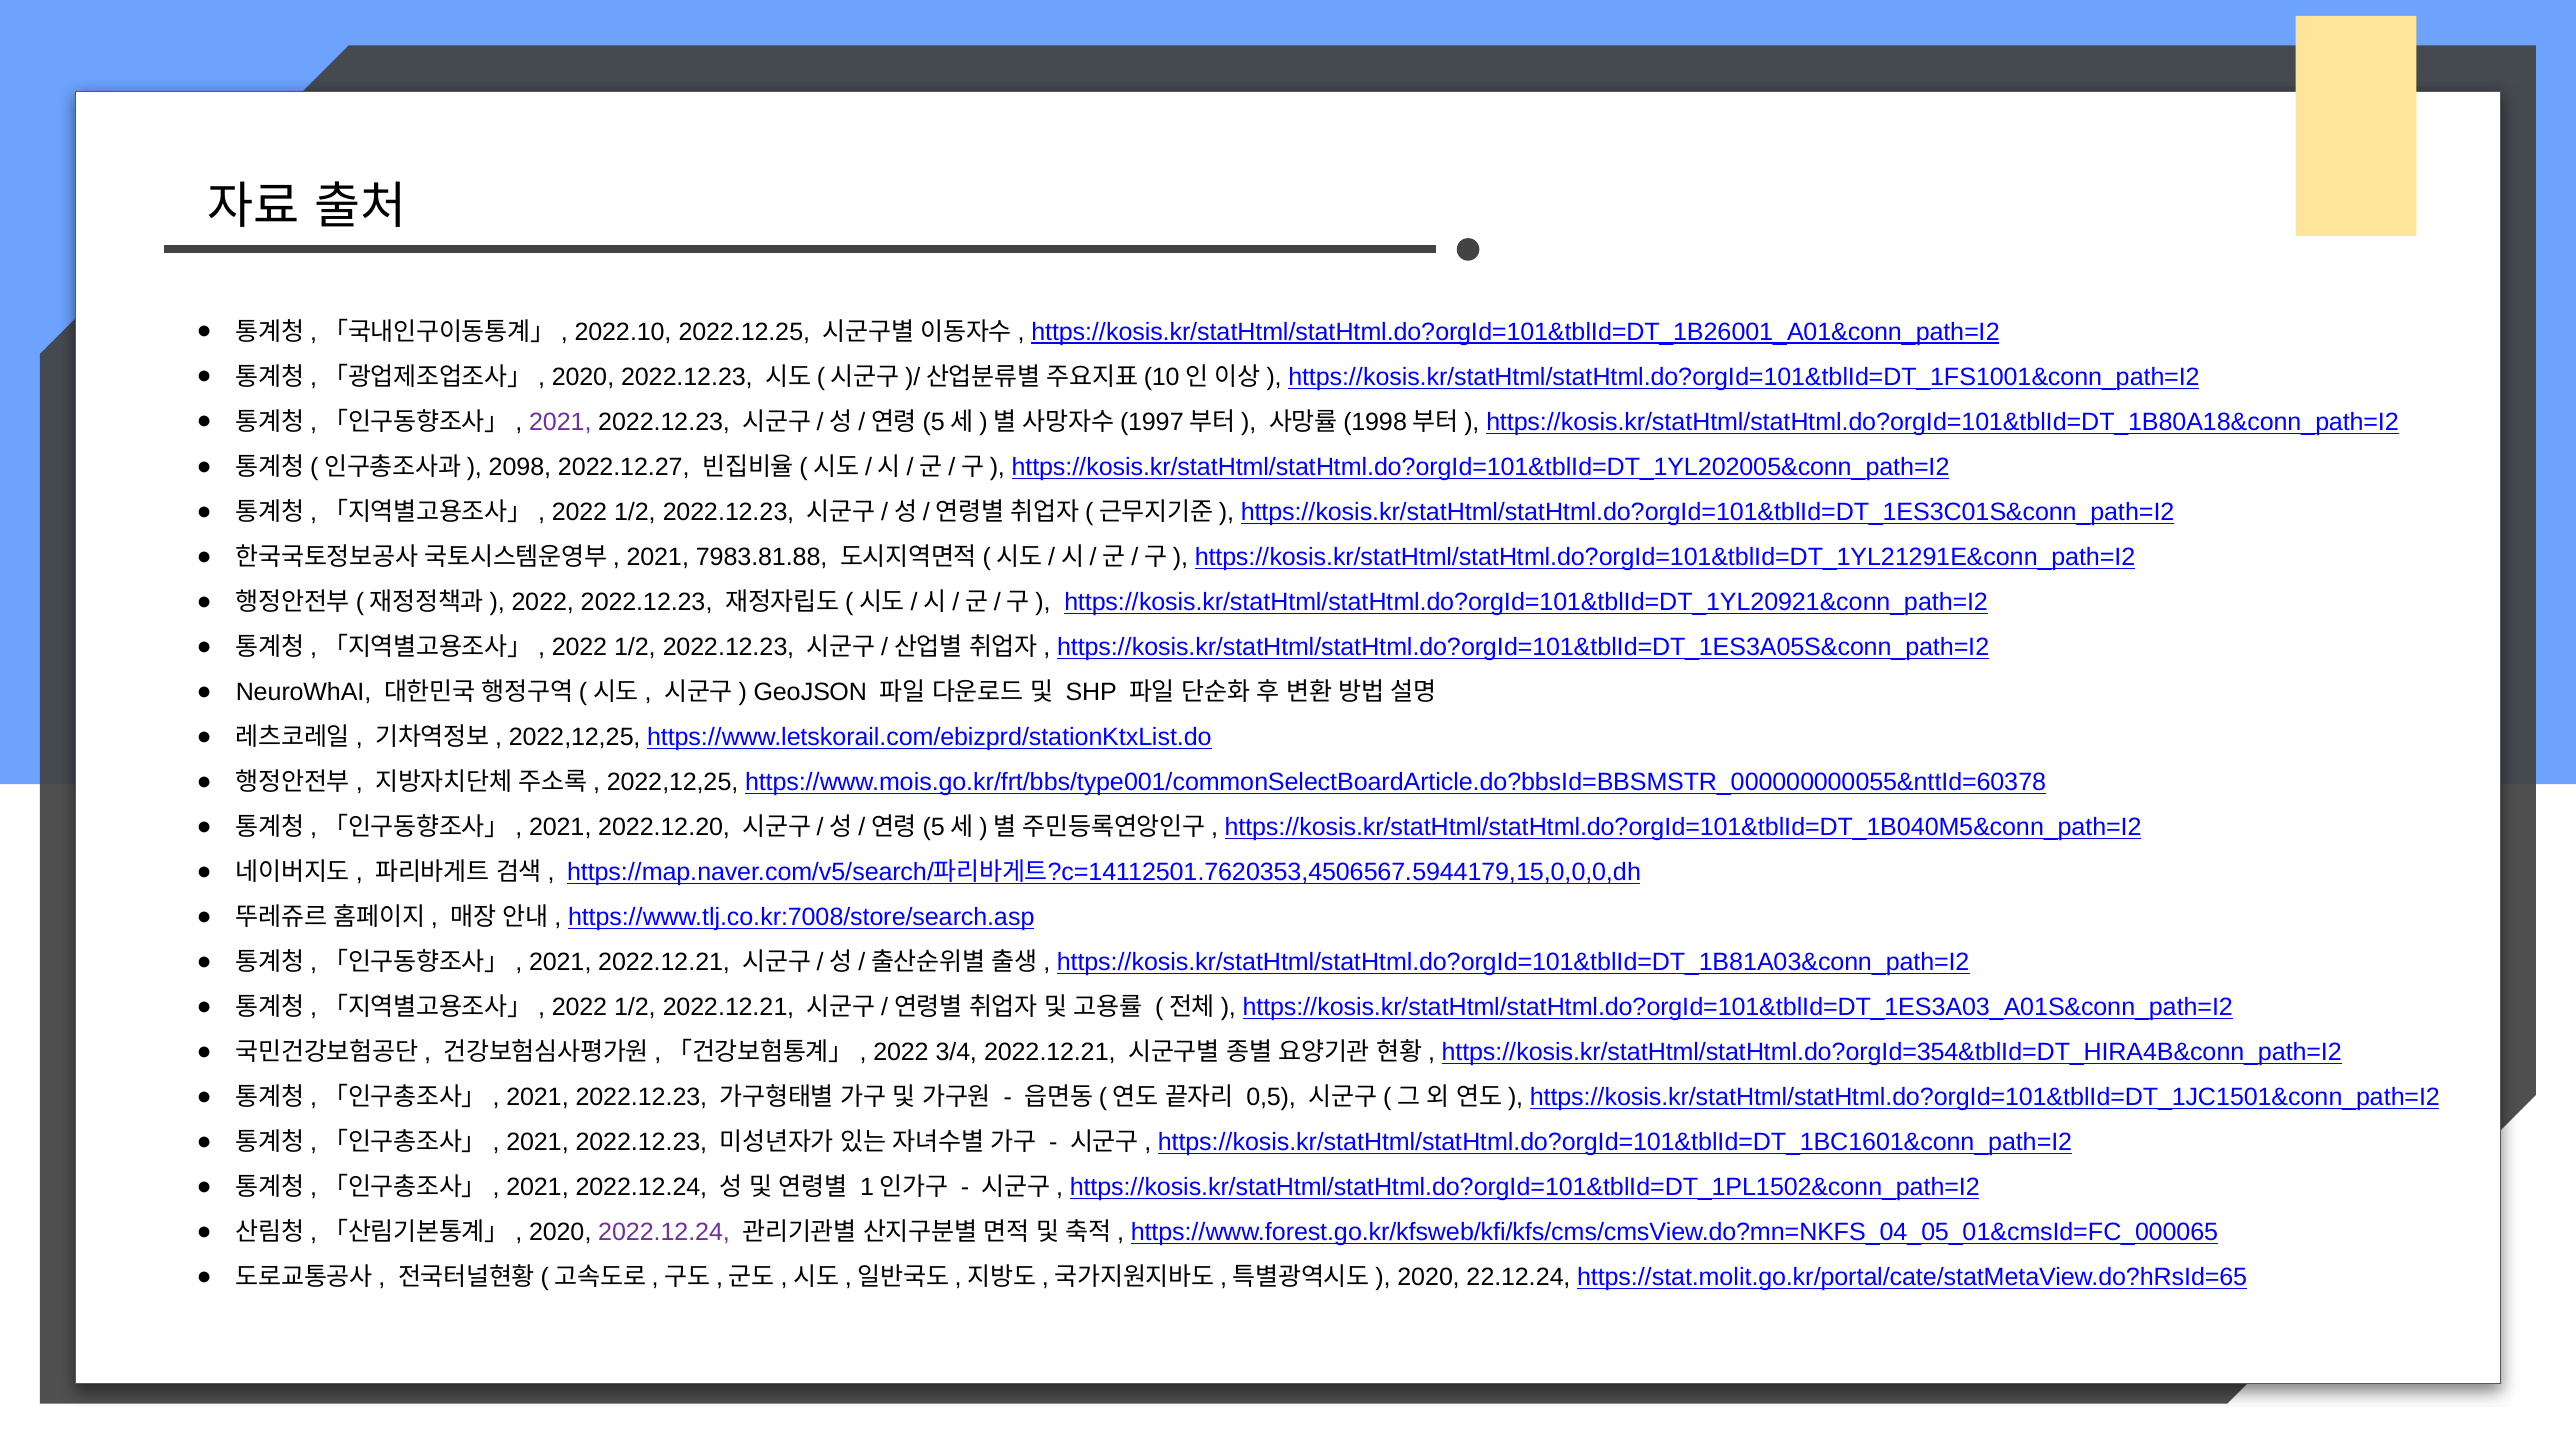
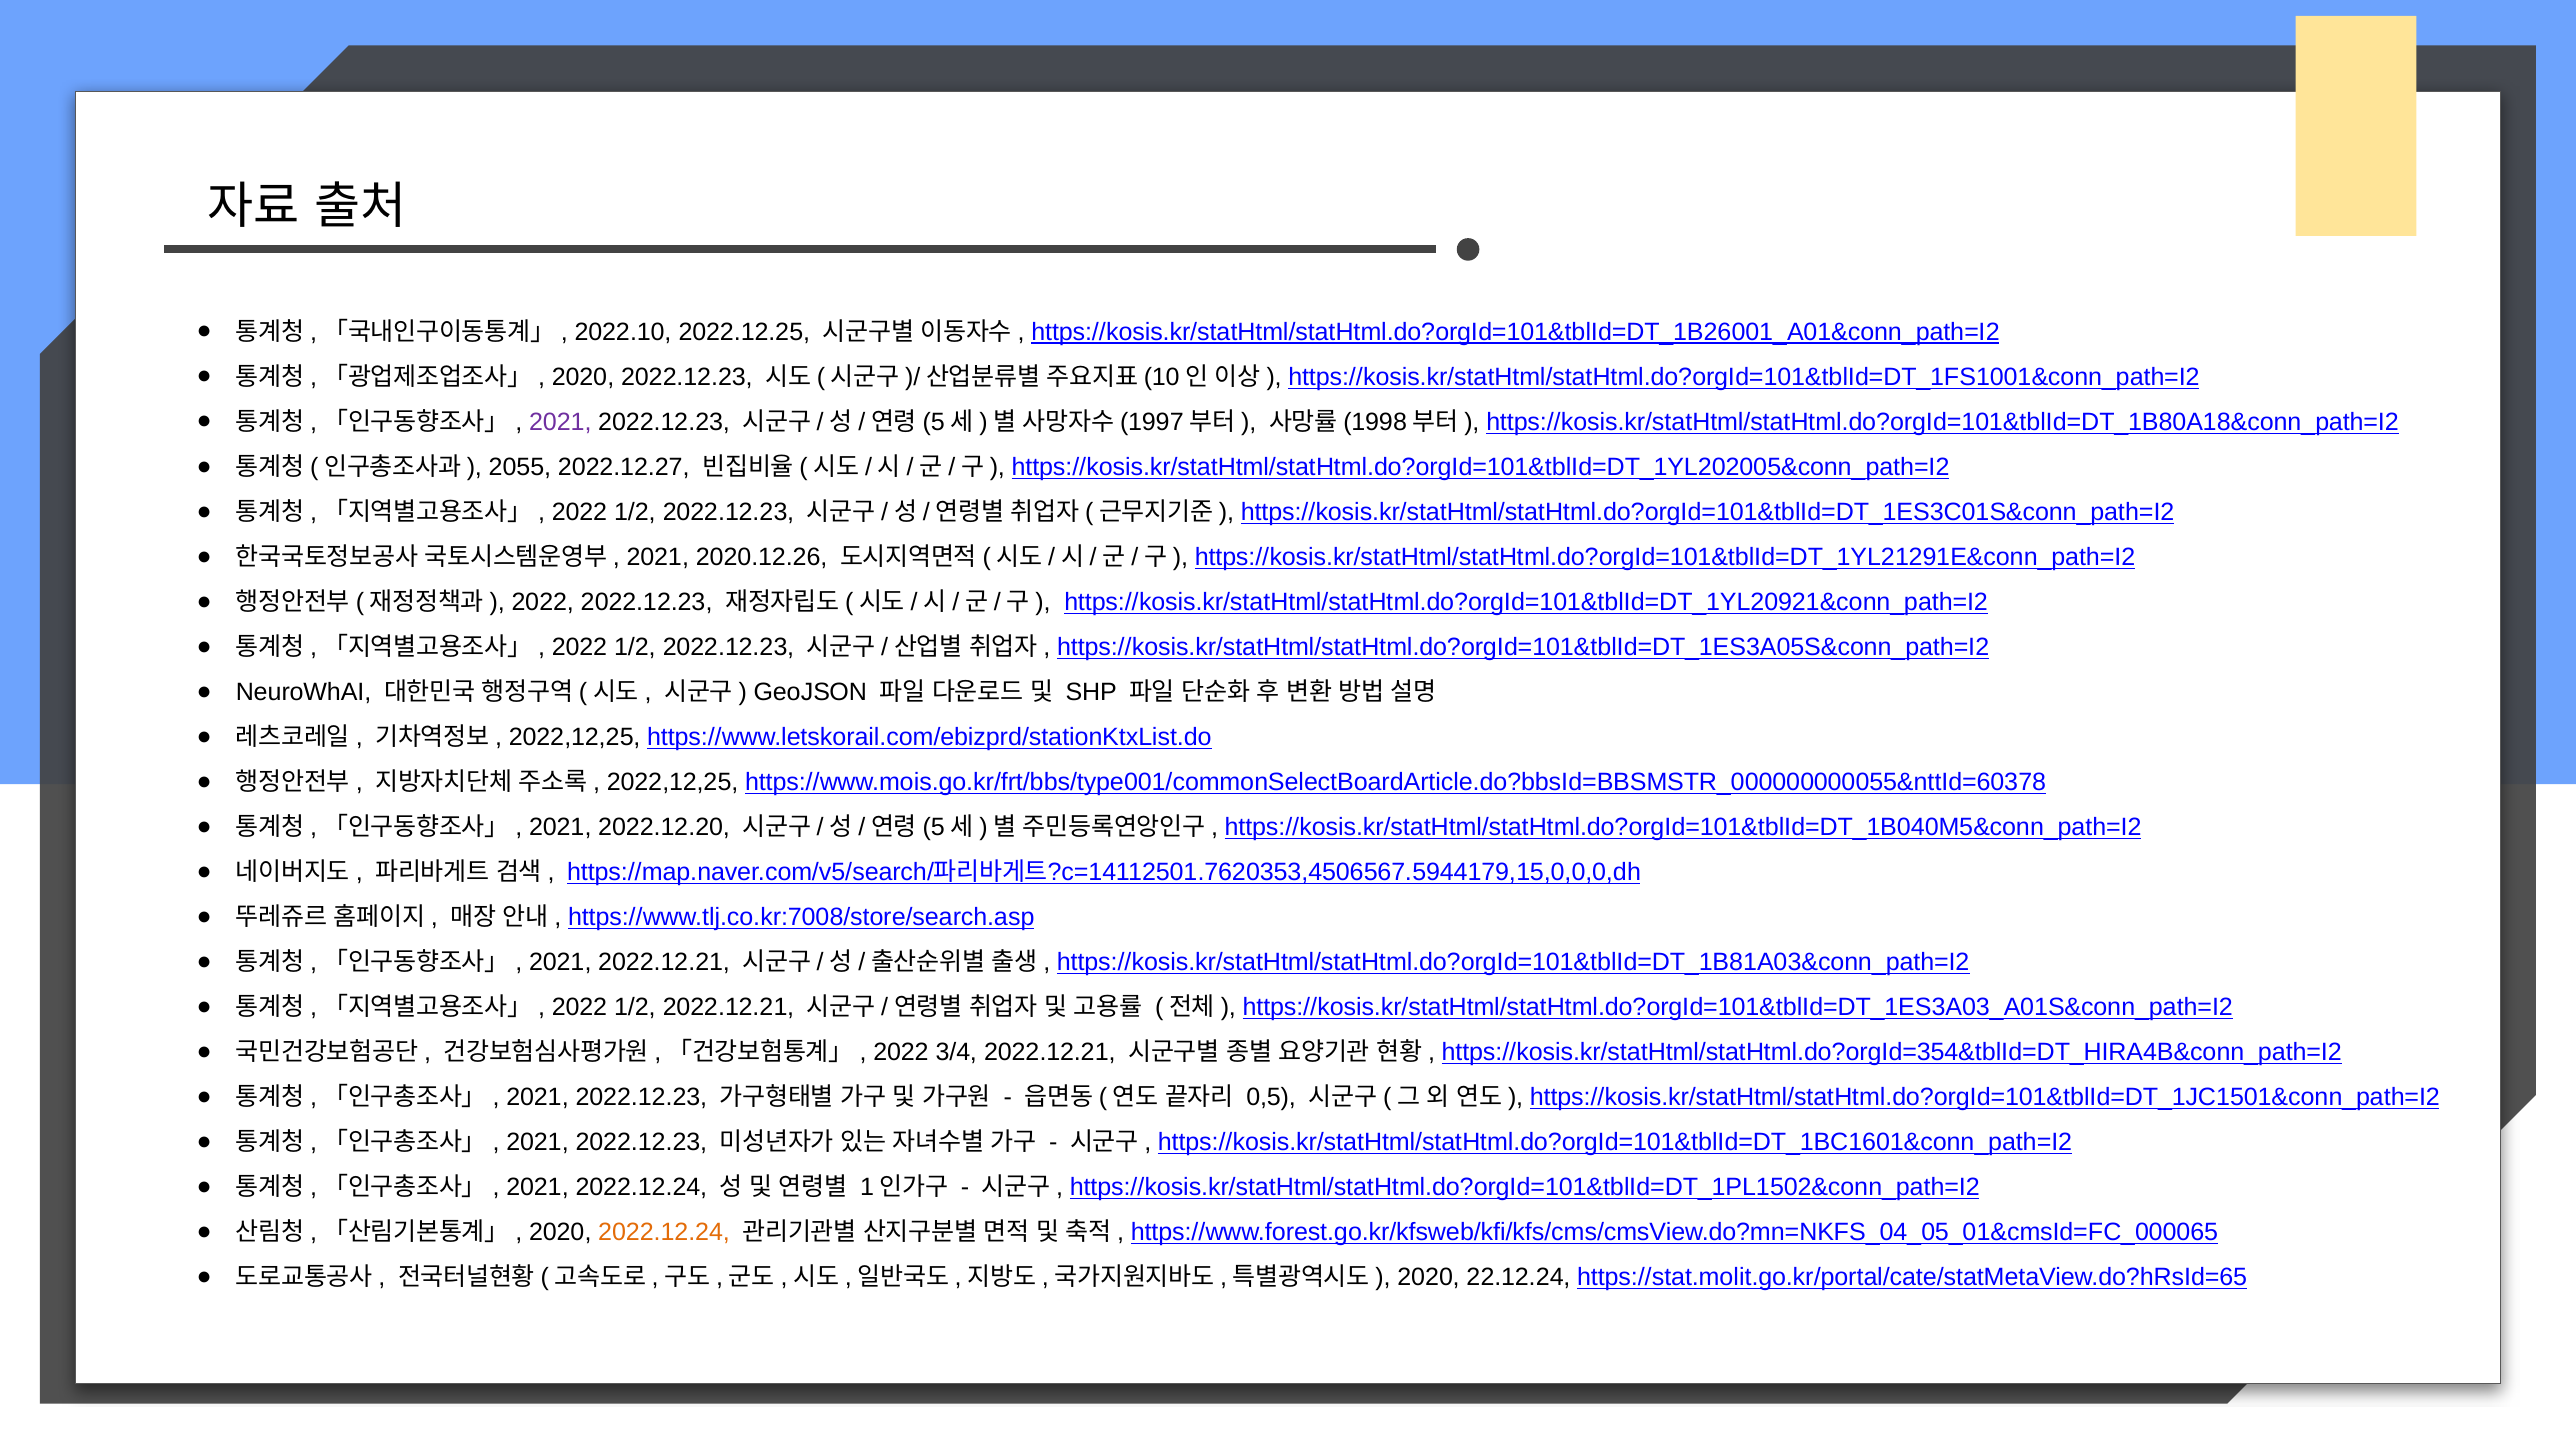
2098: 2098 -> 2055
7983.81.88: 7983.81.88 -> 2020.12.26
2022.12.24 at (664, 1233) colour: purple -> orange
